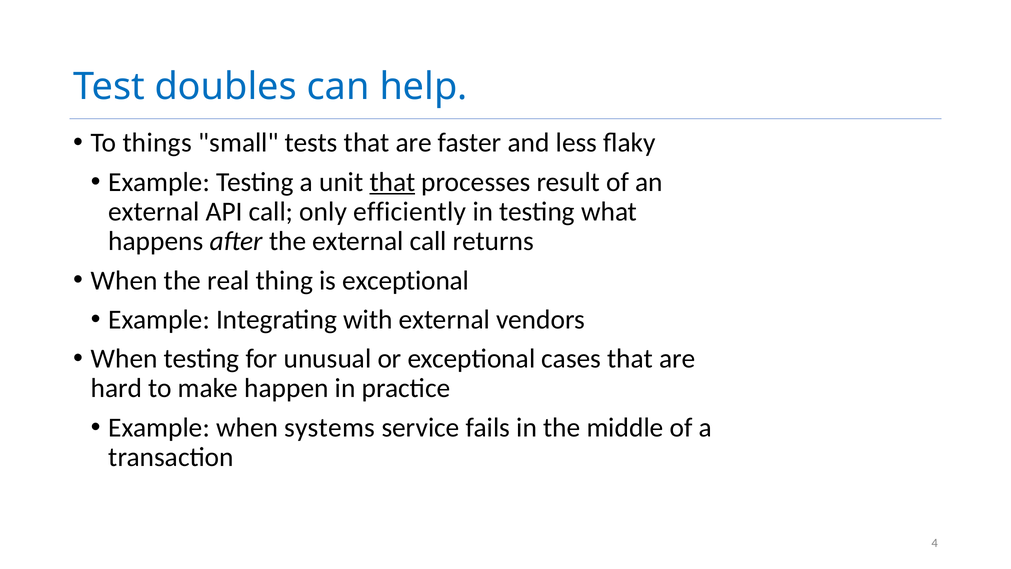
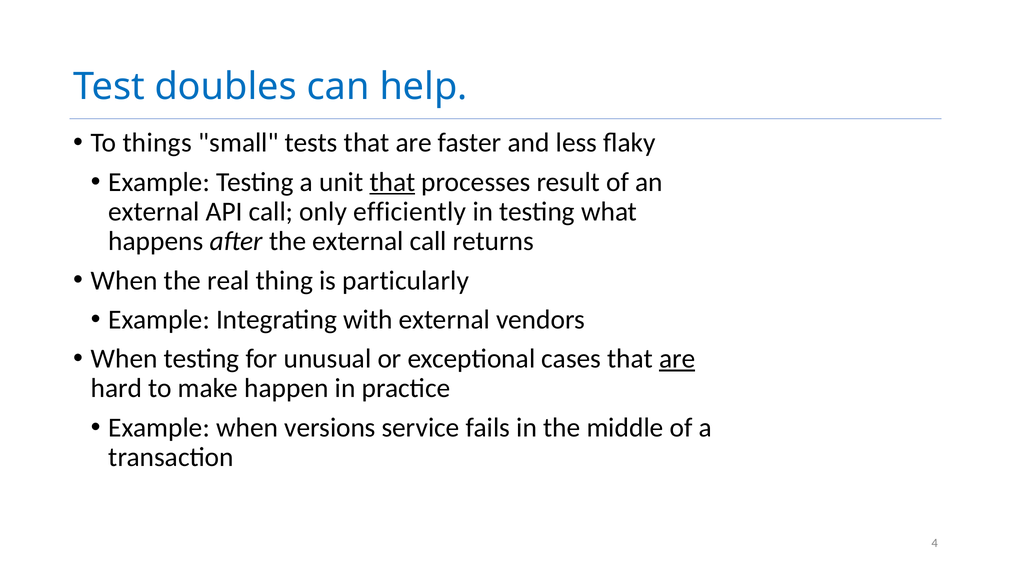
is exceptional: exceptional -> particularly
are at (677, 359) underline: none -> present
systems: systems -> versions
